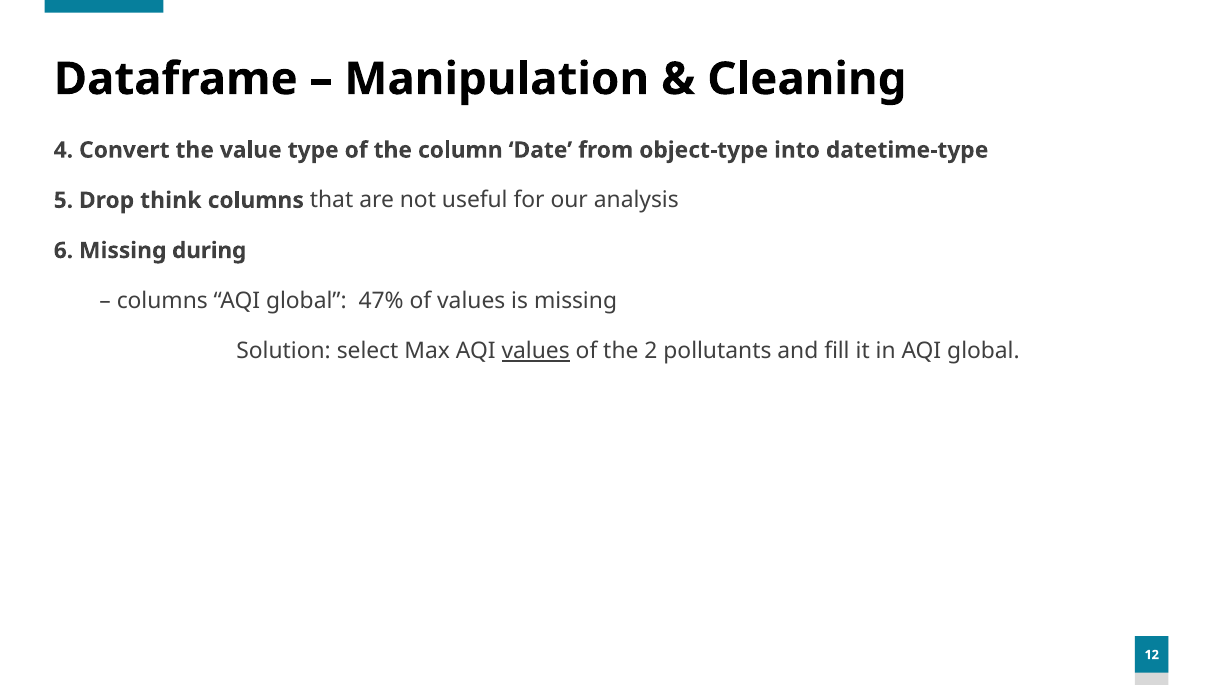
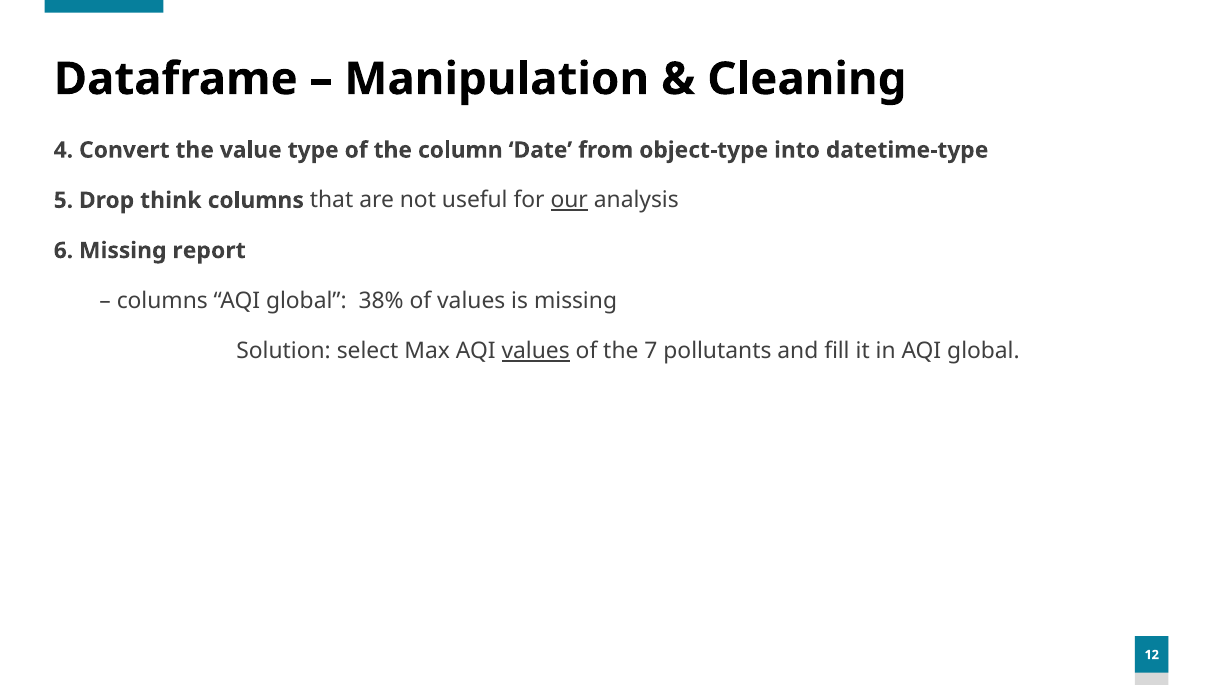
our underline: none -> present
during: during -> report
47%: 47% -> 38%
2: 2 -> 7
